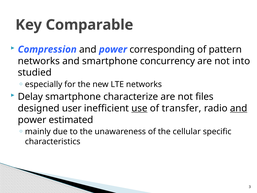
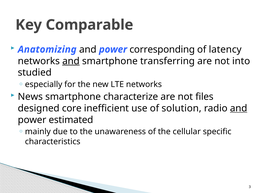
Compression: Compression -> Anatomizing
pattern: pattern -> latency
and at (71, 61) underline: none -> present
concurrency: concurrency -> transferring
Delay: Delay -> News
user: user -> core
use underline: present -> none
transfer: transfer -> solution
